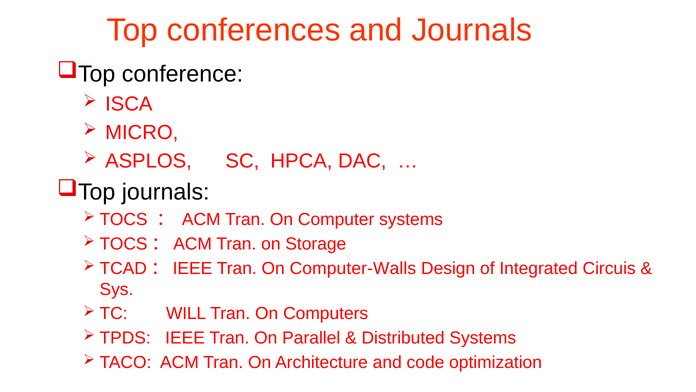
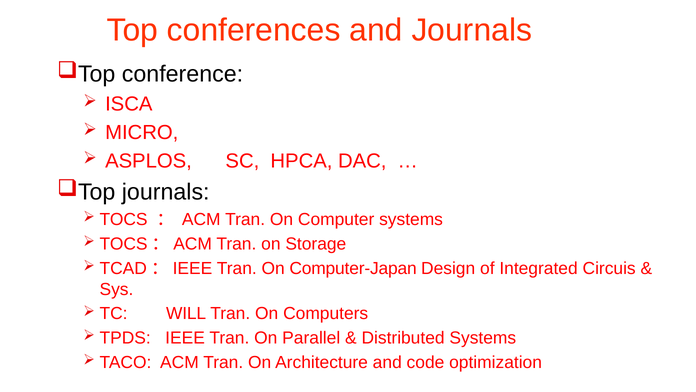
Computer-Walls: Computer-Walls -> Computer-Japan
